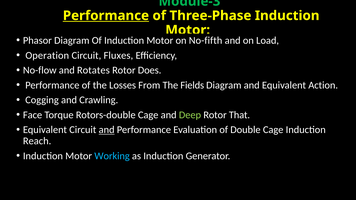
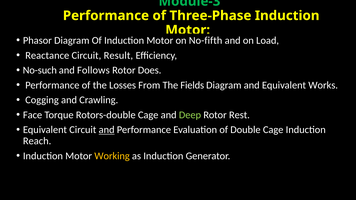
Performance at (106, 16) underline: present -> none
Operation: Operation -> Reactance
Fluxes: Fluxes -> Result
No-flow: No-flow -> No-such
Rotates: Rotates -> Follows
Action: Action -> Works
That: That -> Rest
Working colour: light blue -> yellow
